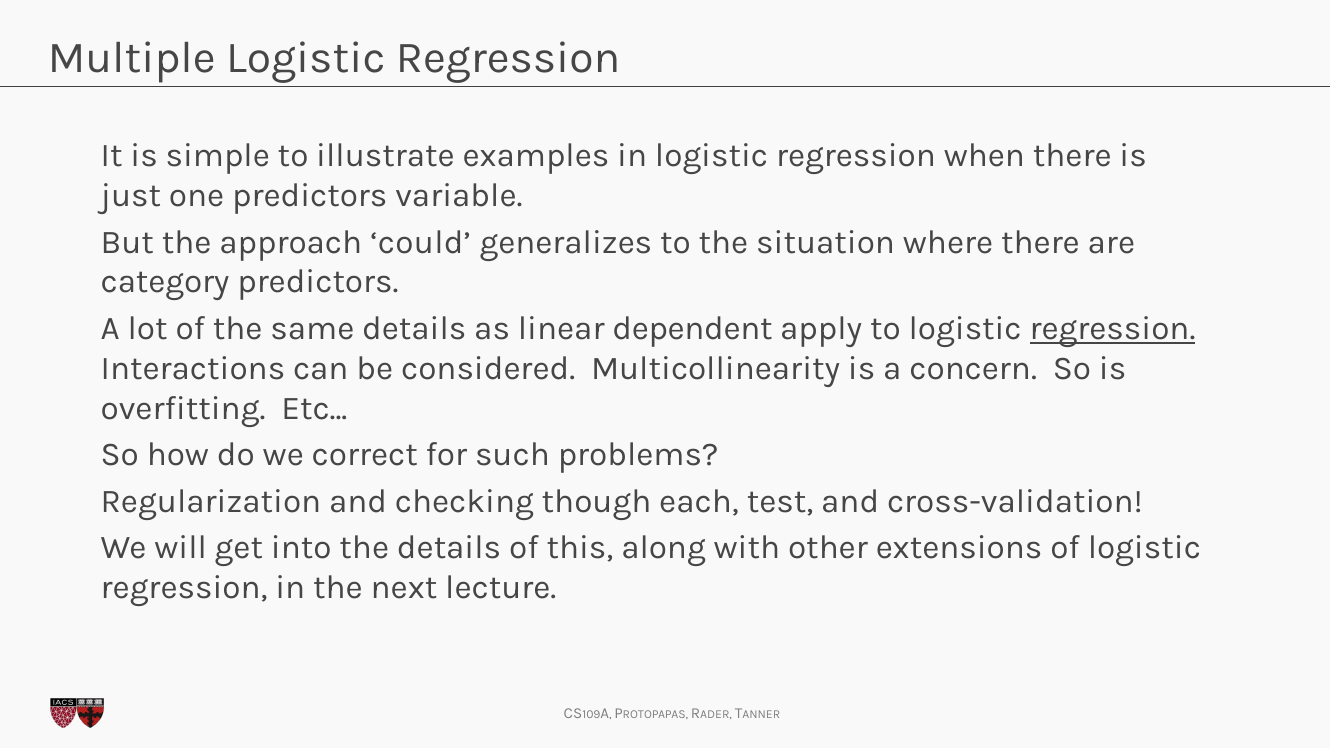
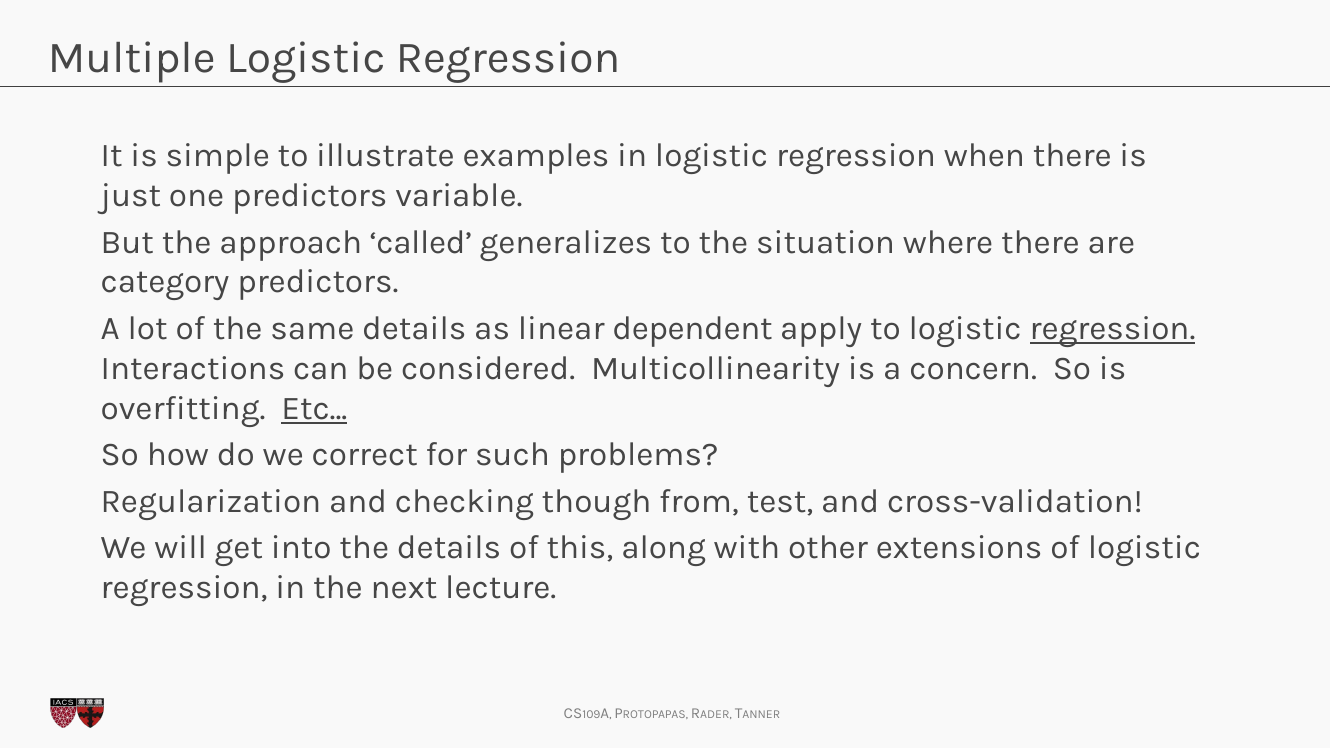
could: could -> called
Etc underline: none -> present
each: each -> from
